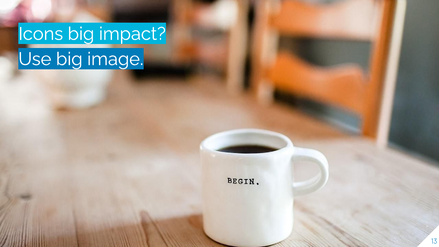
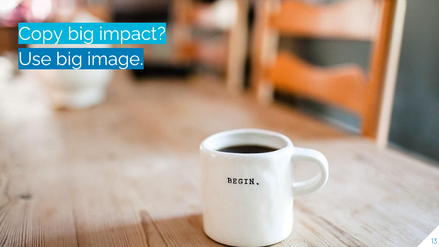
Icons: Icons -> Copy
